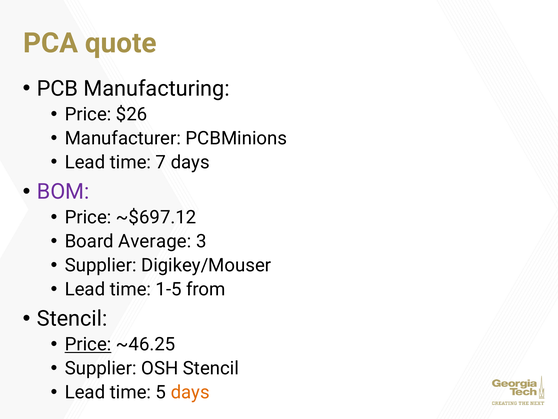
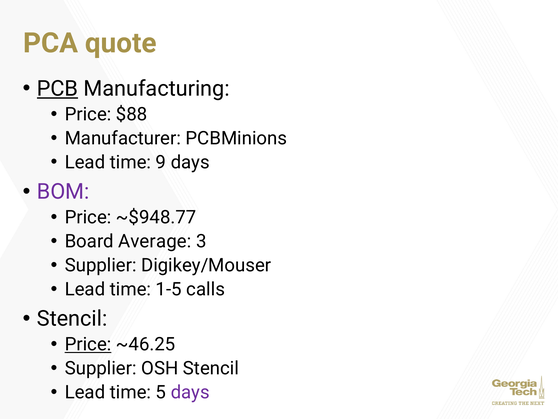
PCB underline: none -> present
$26: $26 -> $88
7: 7 -> 9
~$697.12: ~$697.12 -> ~$948.77
from: from -> calls
days at (190, 392) colour: orange -> purple
